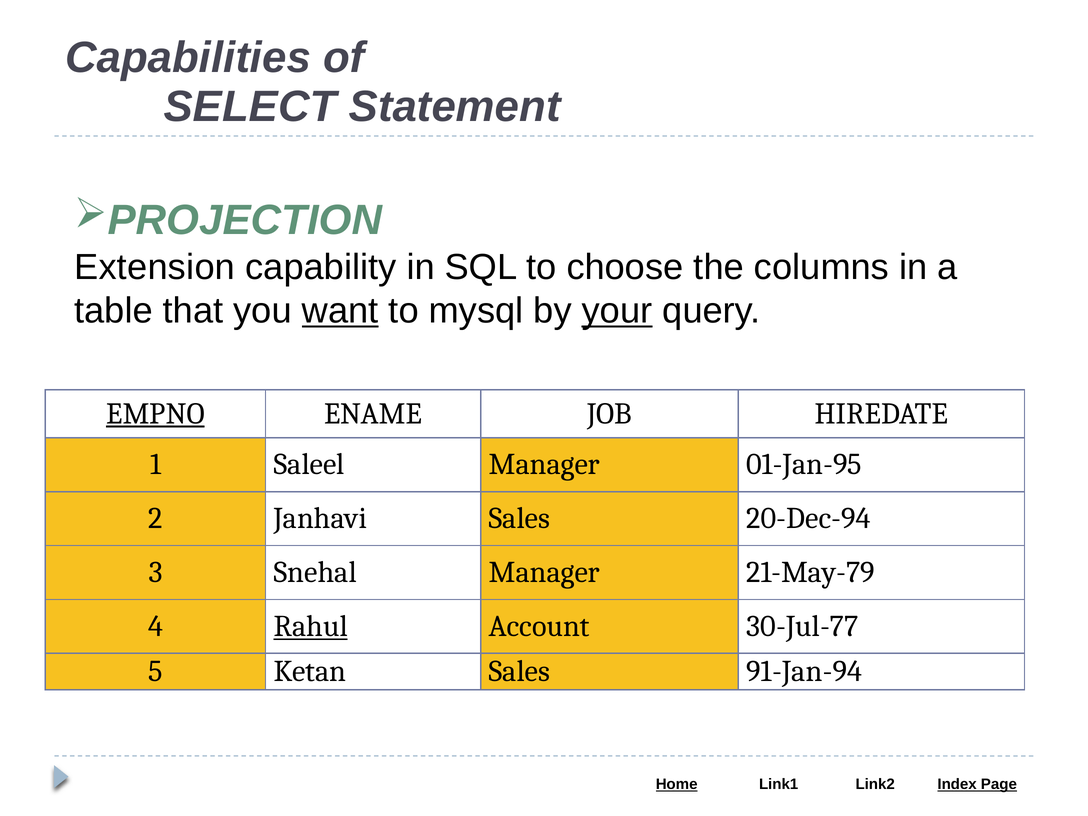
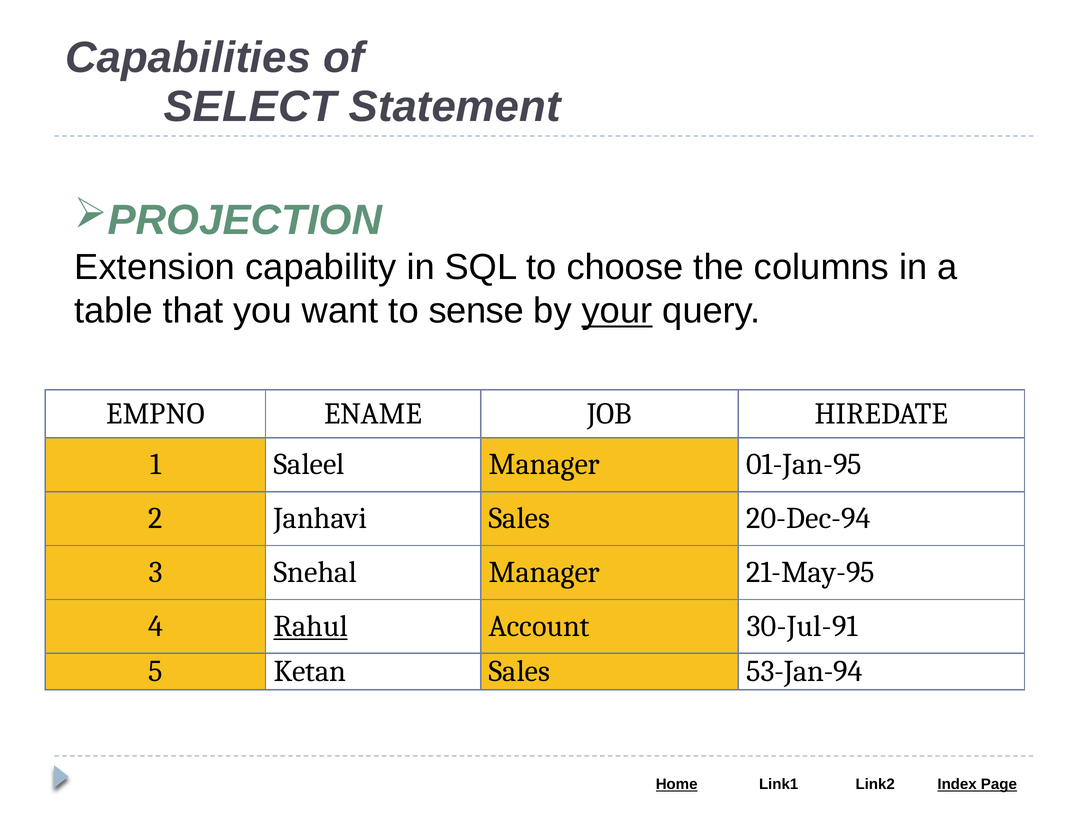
want underline: present -> none
mysql: mysql -> sense
EMPNO underline: present -> none
21-May-79: 21-May-79 -> 21-May-95
30-Jul-77: 30-Jul-77 -> 30-Jul-91
91-Jan-94: 91-Jan-94 -> 53-Jan-94
